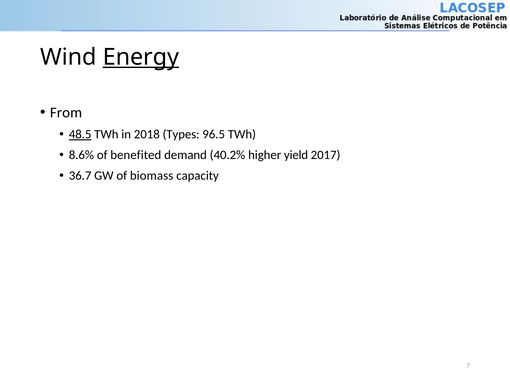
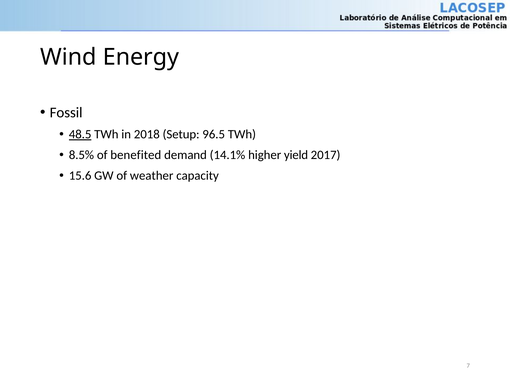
Energy underline: present -> none
From: From -> Fossil
Types: Types -> Setup
8.6%: 8.6% -> 8.5%
40.2%: 40.2% -> 14.1%
36.7: 36.7 -> 15.6
biomass: biomass -> weather
